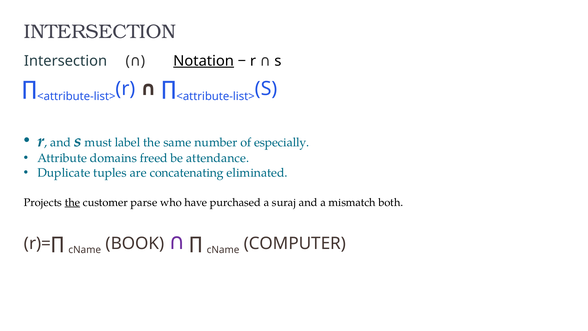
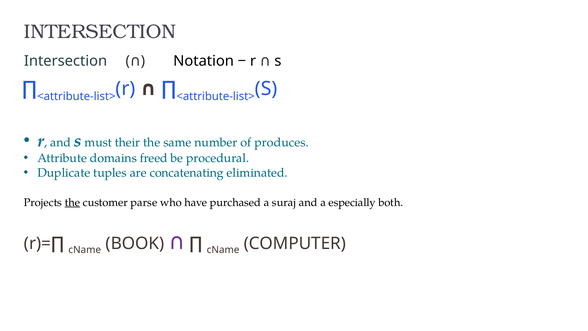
Notation underline: present -> none
label: label -> their
especially: especially -> produces
attendance: attendance -> procedural
mismatch: mismatch -> especially
